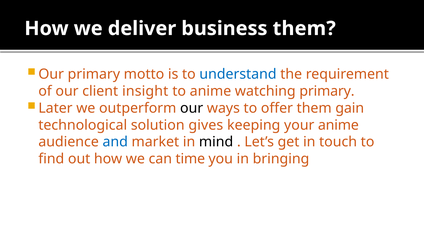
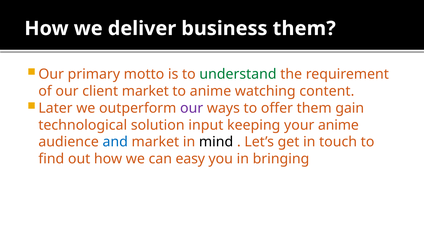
understand colour: blue -> green
client insight: insight -> market
watching primary: primary -> content
our at (192, 108) colour: black -> purple
gives: gives -> input
time: time -> easy
